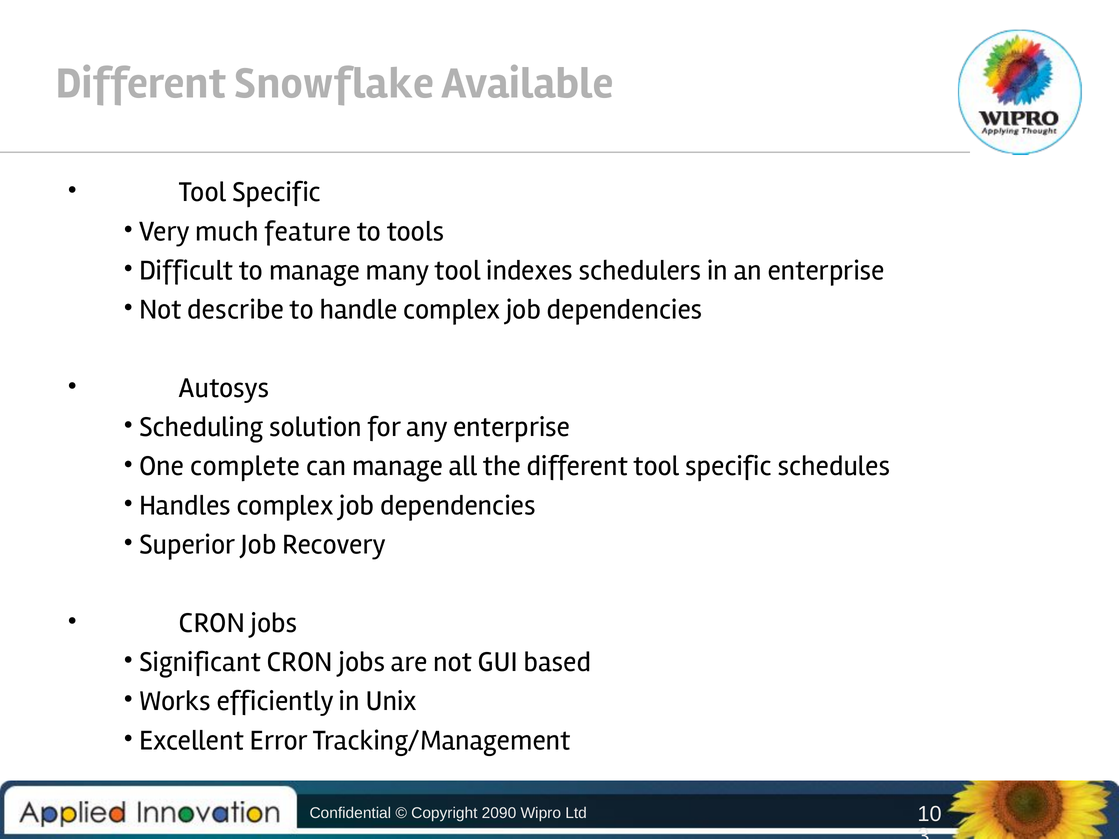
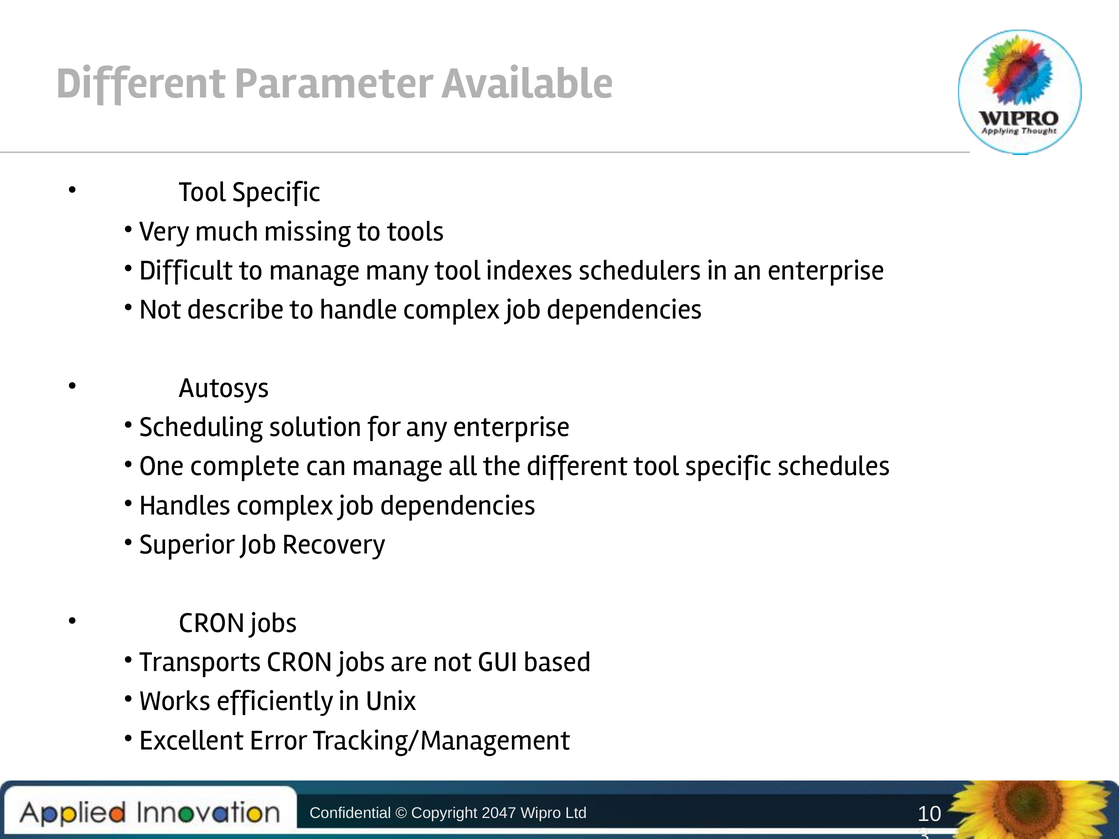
Snowflake: Snowflake -> Parameter
feature: feature -> missing
Significant: Significant -> Transports
2090: 2090 -> 2047
